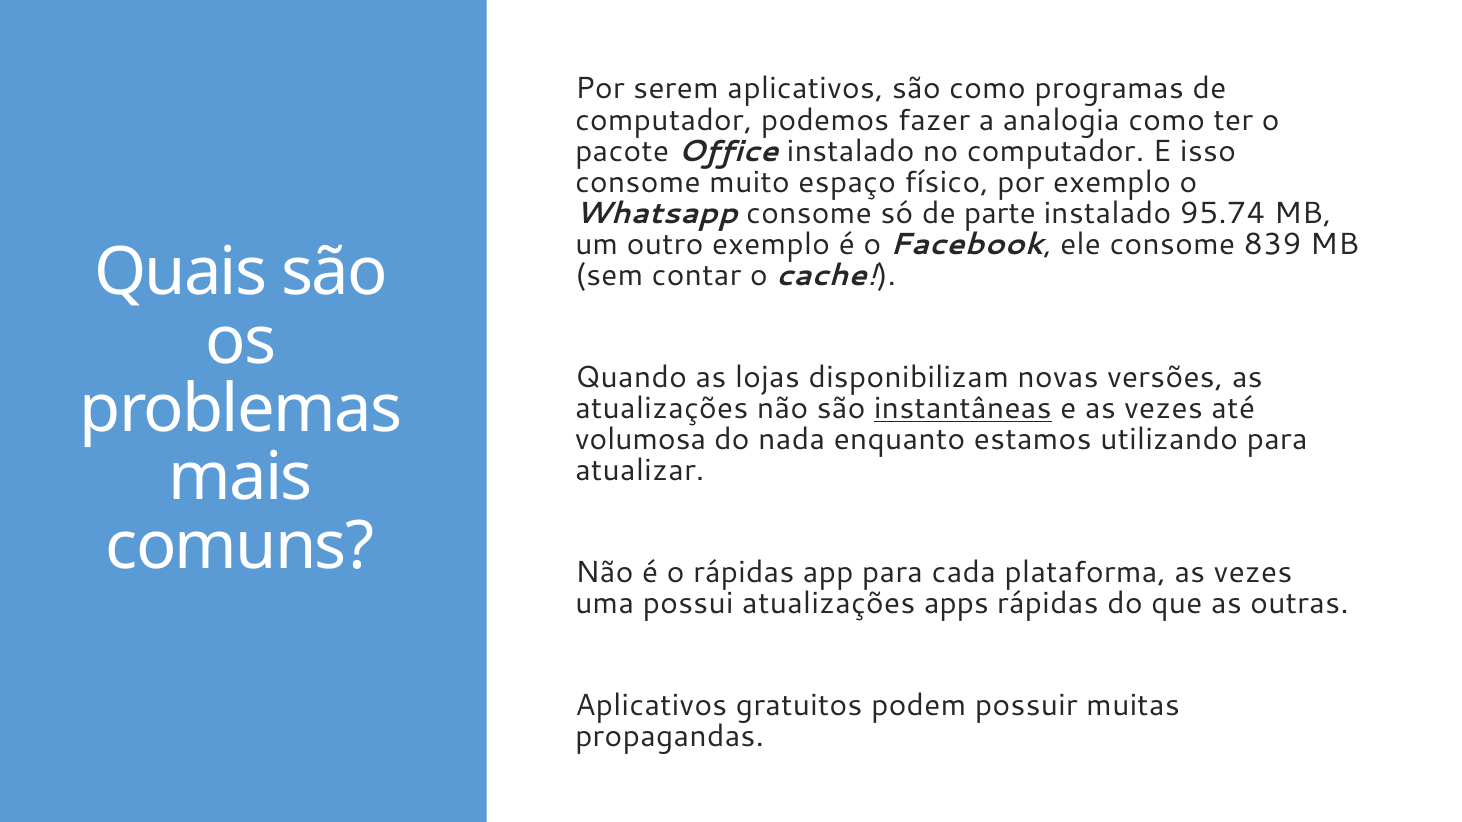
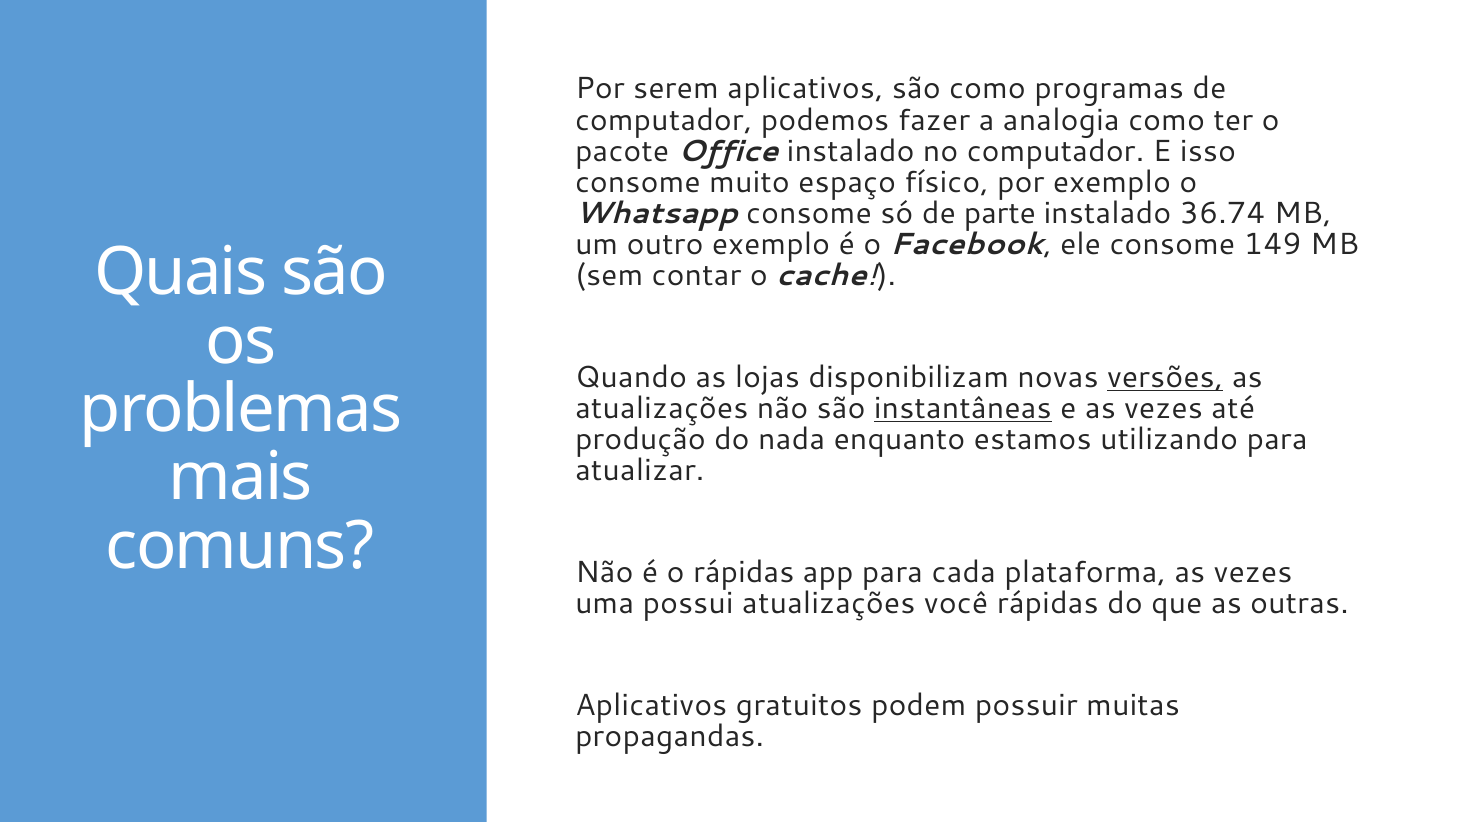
95.74: 95.74 -> 36.74
839: 839 -> 149
versões underline: none -> present
volumosa: volumosa -> produção
apps: apps -> você
